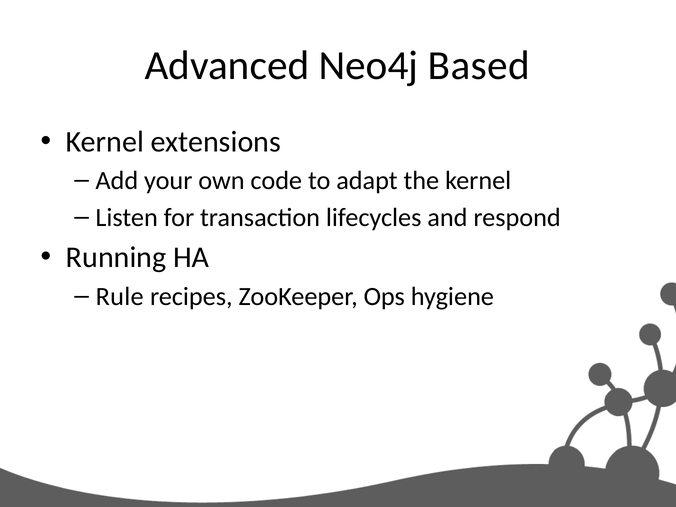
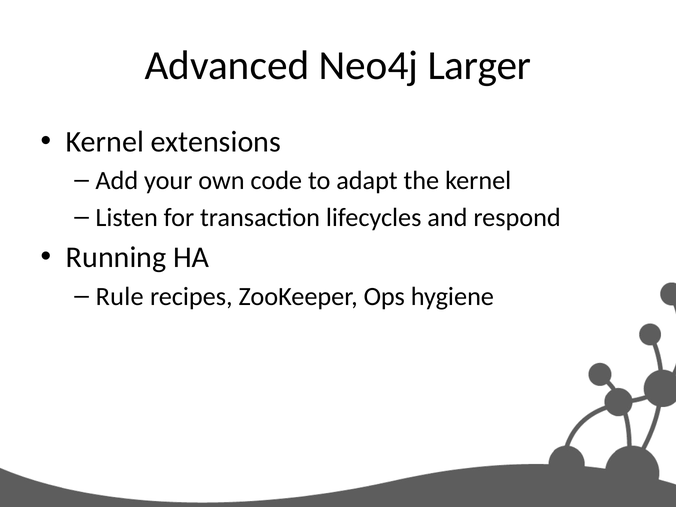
Based: Based -> Larger
